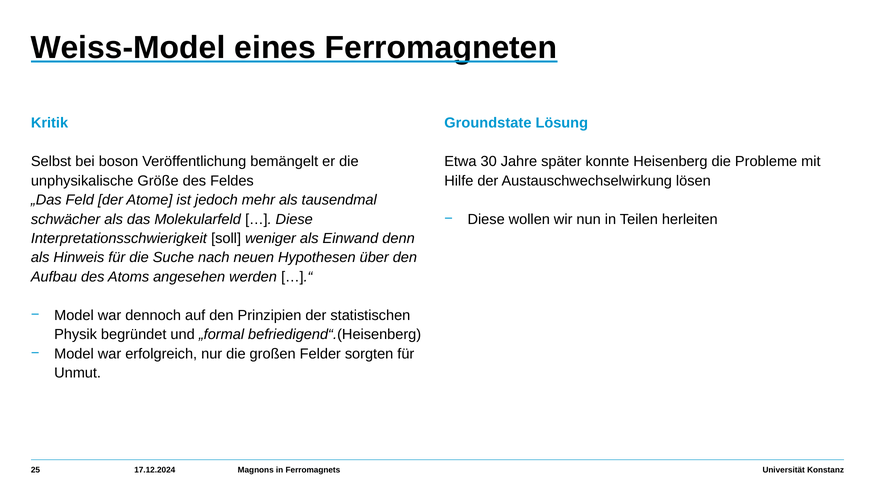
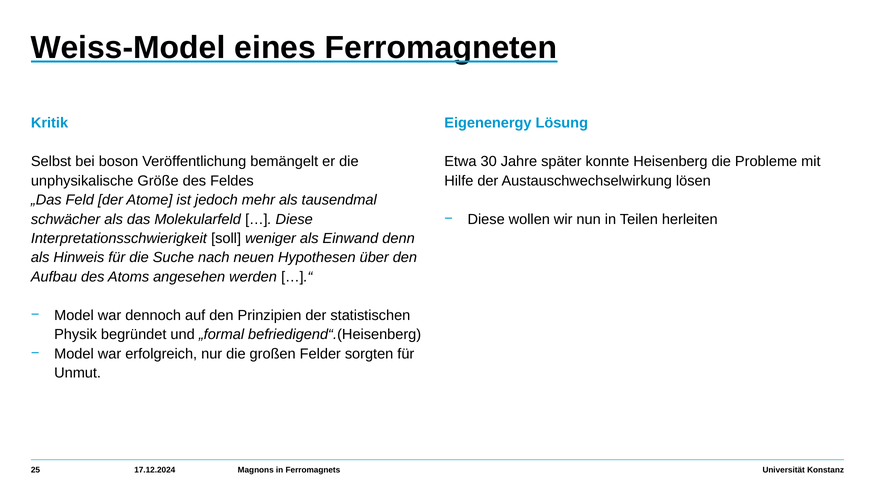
Groundstate: Groundstate -> Eigenenergy
